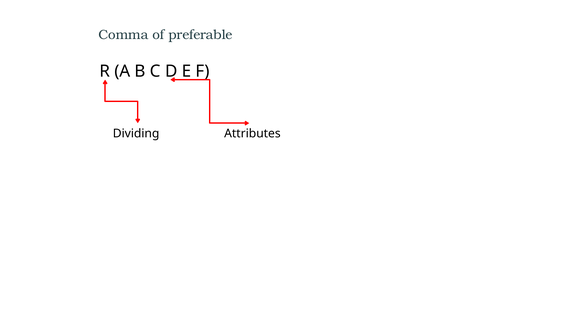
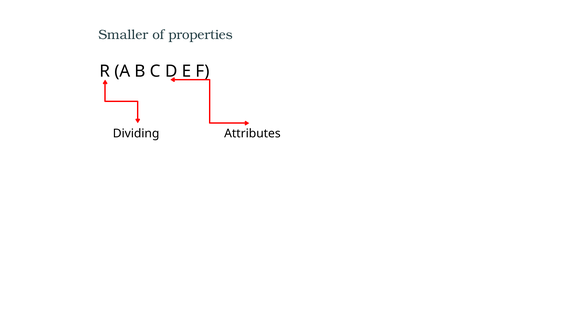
Comma: Comma -> Smaller
preferable: preferable -> properties
